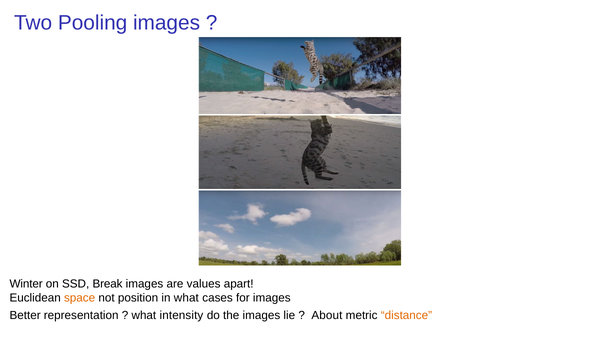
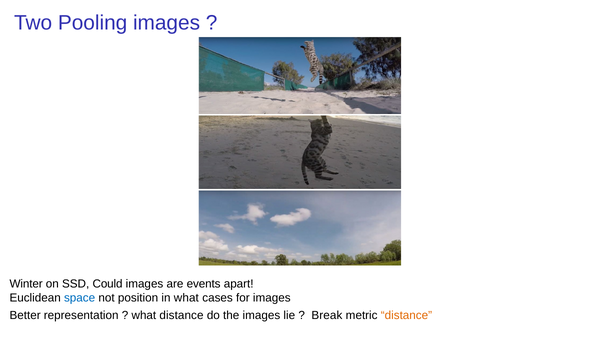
Break: Break -> Could
values: values -> events
space colour: orange -> blue
what intensity: intensity -> distance
About: About -> Break
